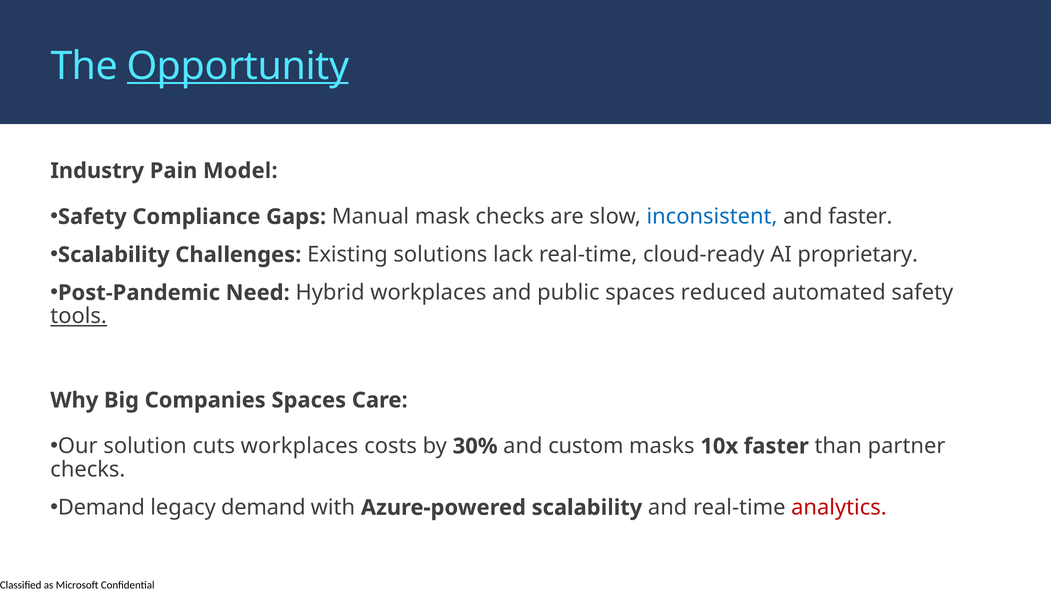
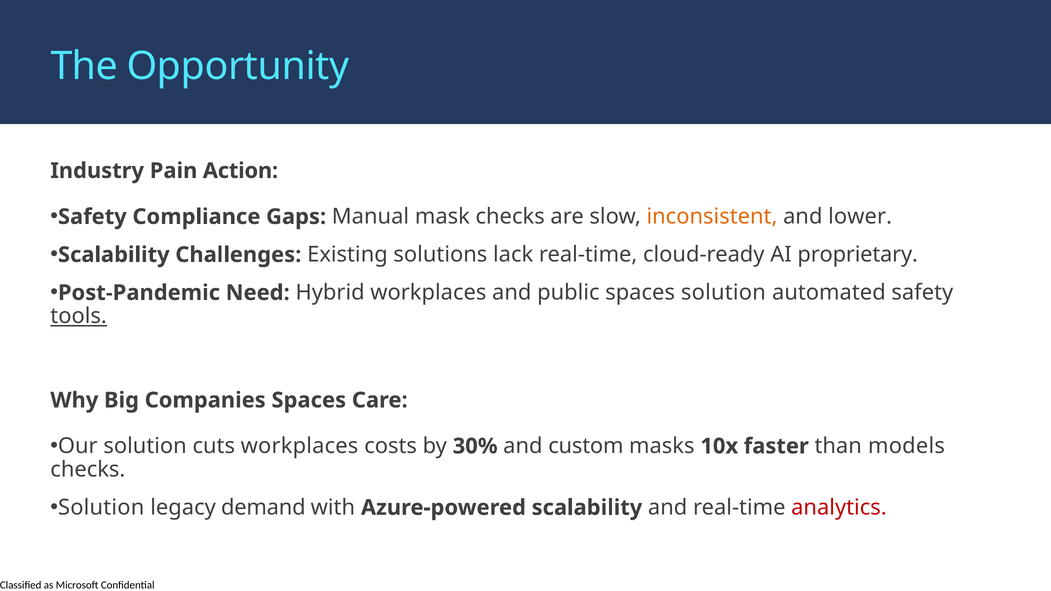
Opportunity underline: present -> none
Model: Model -> Action
inconsistent colour: blue -> orange
and faster: faster -> lower
spaces reduced: reduced -> solution
partner: partner -> models
Demand at (101, 508): Demand -> Solution
